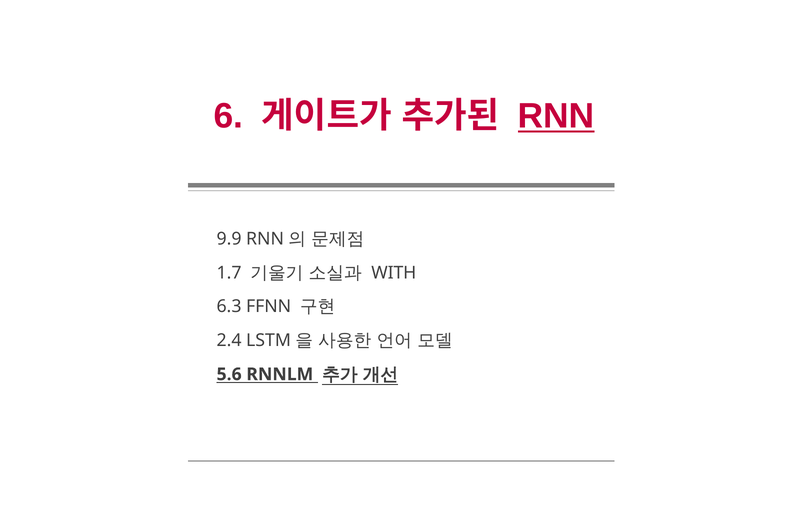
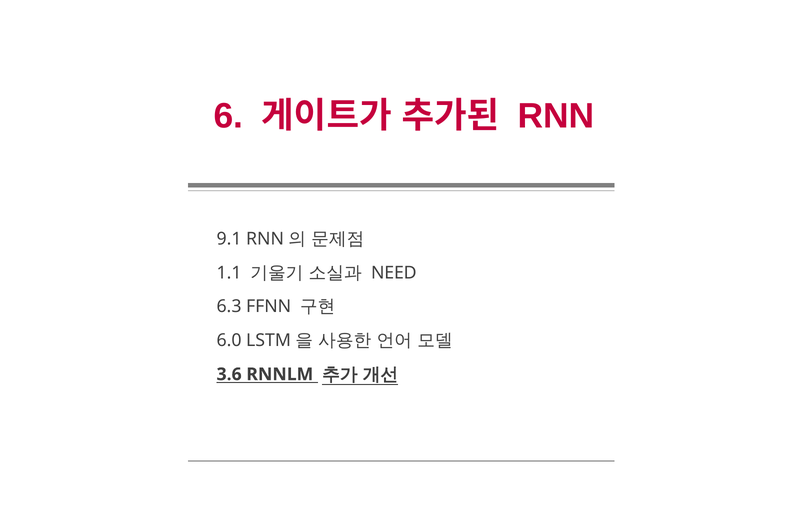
RNN underline: present -> none
9.9: 9.9 -> 9.1
1.7: 1.7 -> 1.1
WITH: WITH -> NEED
2.4: 2.4 -> 6.0
5.6: 5.6 -> 3.6
